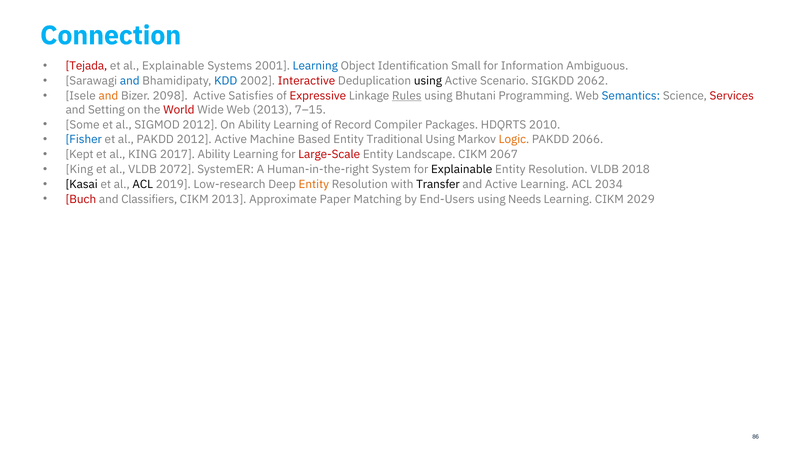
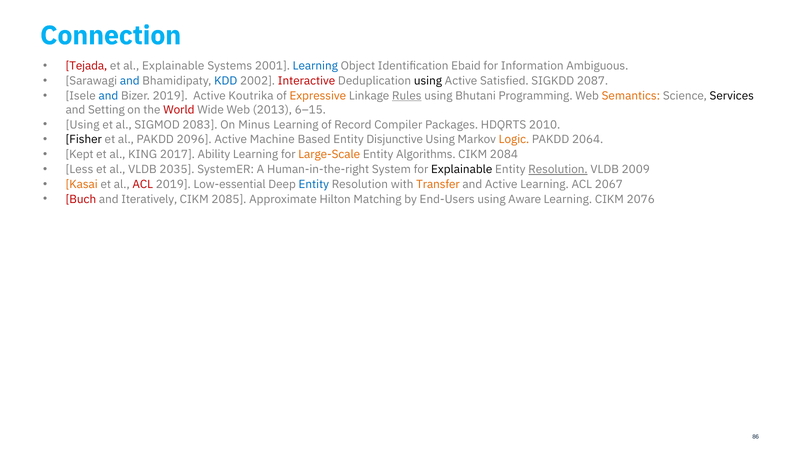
Small: Small -> Ebaid
Scenario: Scenario -> Satisfied
2062: 2062 -> 2087
and at (108, 96) colour: orange -> blue
Bizer 2098: 2098 -> 2019
Satisfies: Satisfies -> Koutrika
Expressive colour: red -> orange
Semantics colour: blue -> orange
Services colour: red -> black
7–15: 7–15 -> 6–15
Some at (83, 125): Some -> Using
SIGMOD 2012: 2012 -> 2083
On Ability: Ability -> Minus
Fisher colour: blue -> black
PAKDD 2012: 2012 -> 2096
Traditional: Traditional -> Disjunctive
2066: 2066 -> 2064
Large-Scale colour: red -> orange
Landscape: Landscape -> Algorithms
2067: 2067 -> 2084
King at (79, 169): King -> Less
2072: 2072 -> 2035
Resolution at (558, 169) underline: none -> present
2018: 2018 -> 2009
Kasai colour: black -> orange
ACL at (143, 184) colour: black -> red
Low-research: Low-research -> Low-essential
Entity at (314, 184) colour: orange -> blue
Transfer colour: black -> orange
2034: 2034 -> 2067
Classifiers: Classifiers -> Iteratively
CIKM 2013: 2013 -> 2085
Paper: Paper -> Hilton
Needs: Needs -> Aware
2029: 2029 -> 2076
